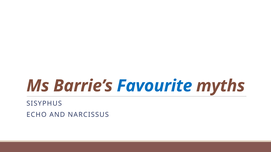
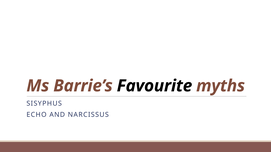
Favourite colour: blue -> black
